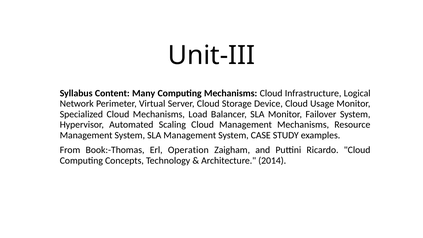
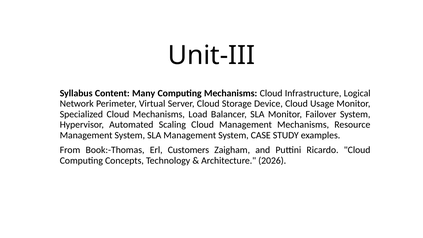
Operation: Operation -> Customers
2014: 2014 -> 2026
